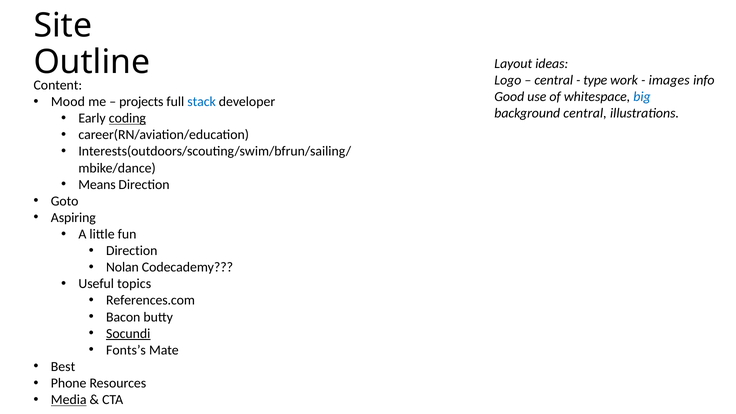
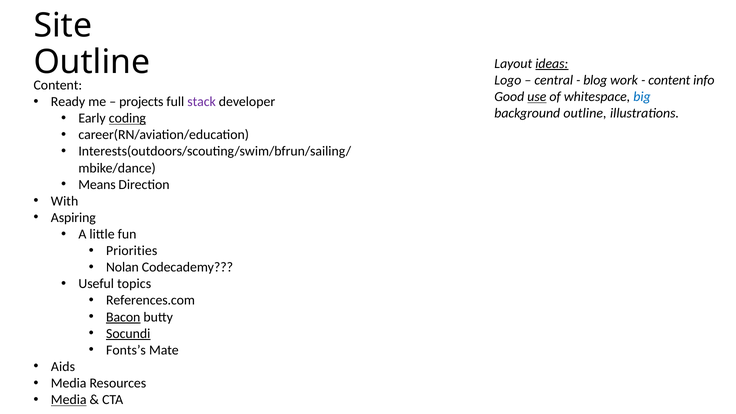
ideas underline: none -> present
type: type -> blog
images at (669, 80): images -> content
use underline: none -> present
Mood: Mood -> Ready
stack colour: blue -> purple
background central: central -> outline
Goto: Goto -> With
Direction at (132, 251): Direction -> Priorities
Bacon underline: none -> present
Best: Best -> Aids
Phone at (69, 383): Phone -> Media
